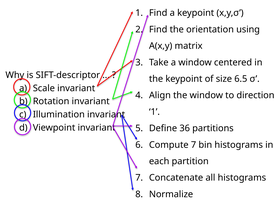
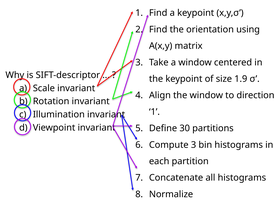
6.5: 6.5 -> 1.9
36: 36 -> 30
Compute 7: 7 -> 3
